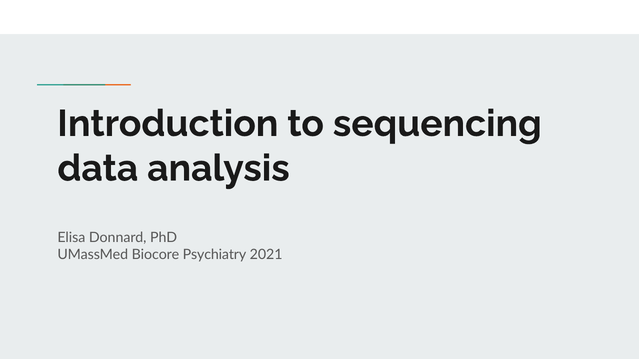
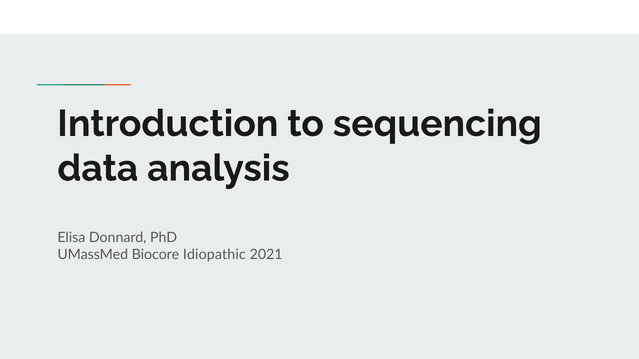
Psychiatry: Psychiatry -> Idiopathic
